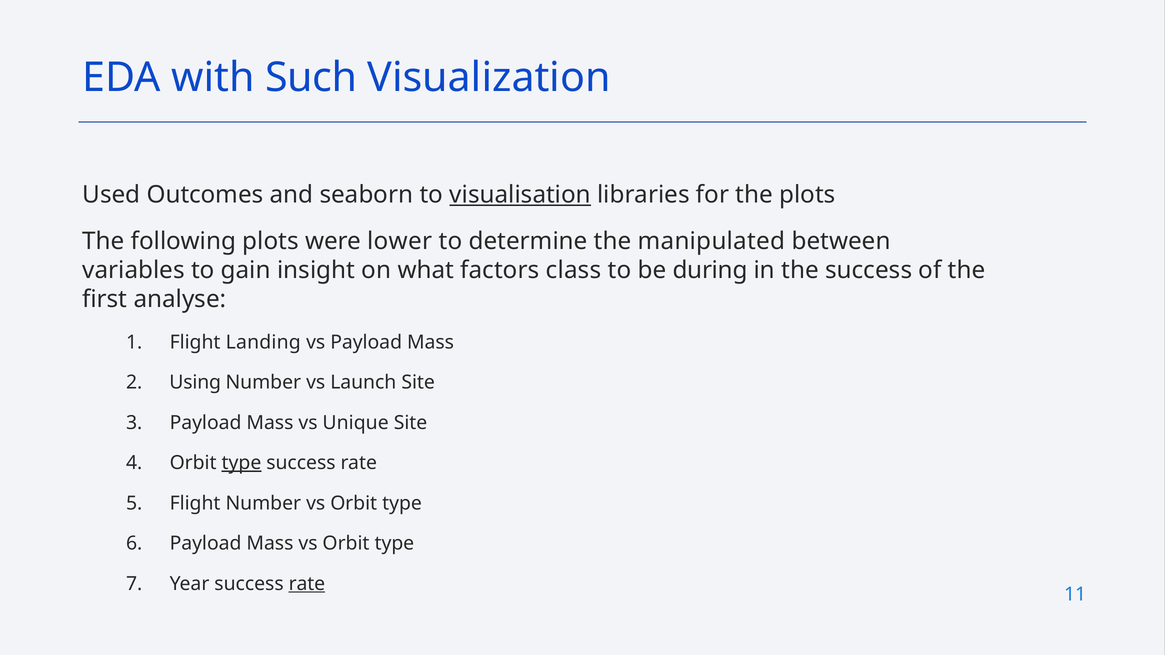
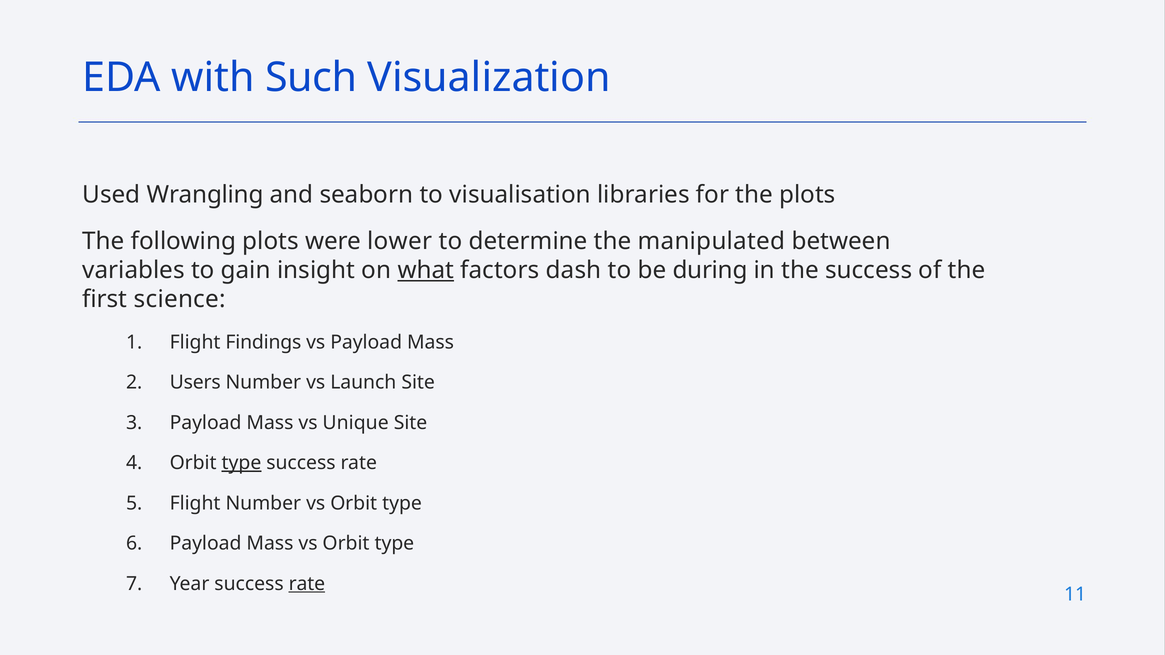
Outcomes: Outcomes -> Wrangling
visualisation underline: present -> none
what underline: none -> present
class: class -> dash
analyse: analyse -> science
Landing: Landing -> Findings
Using: Using -> Users
